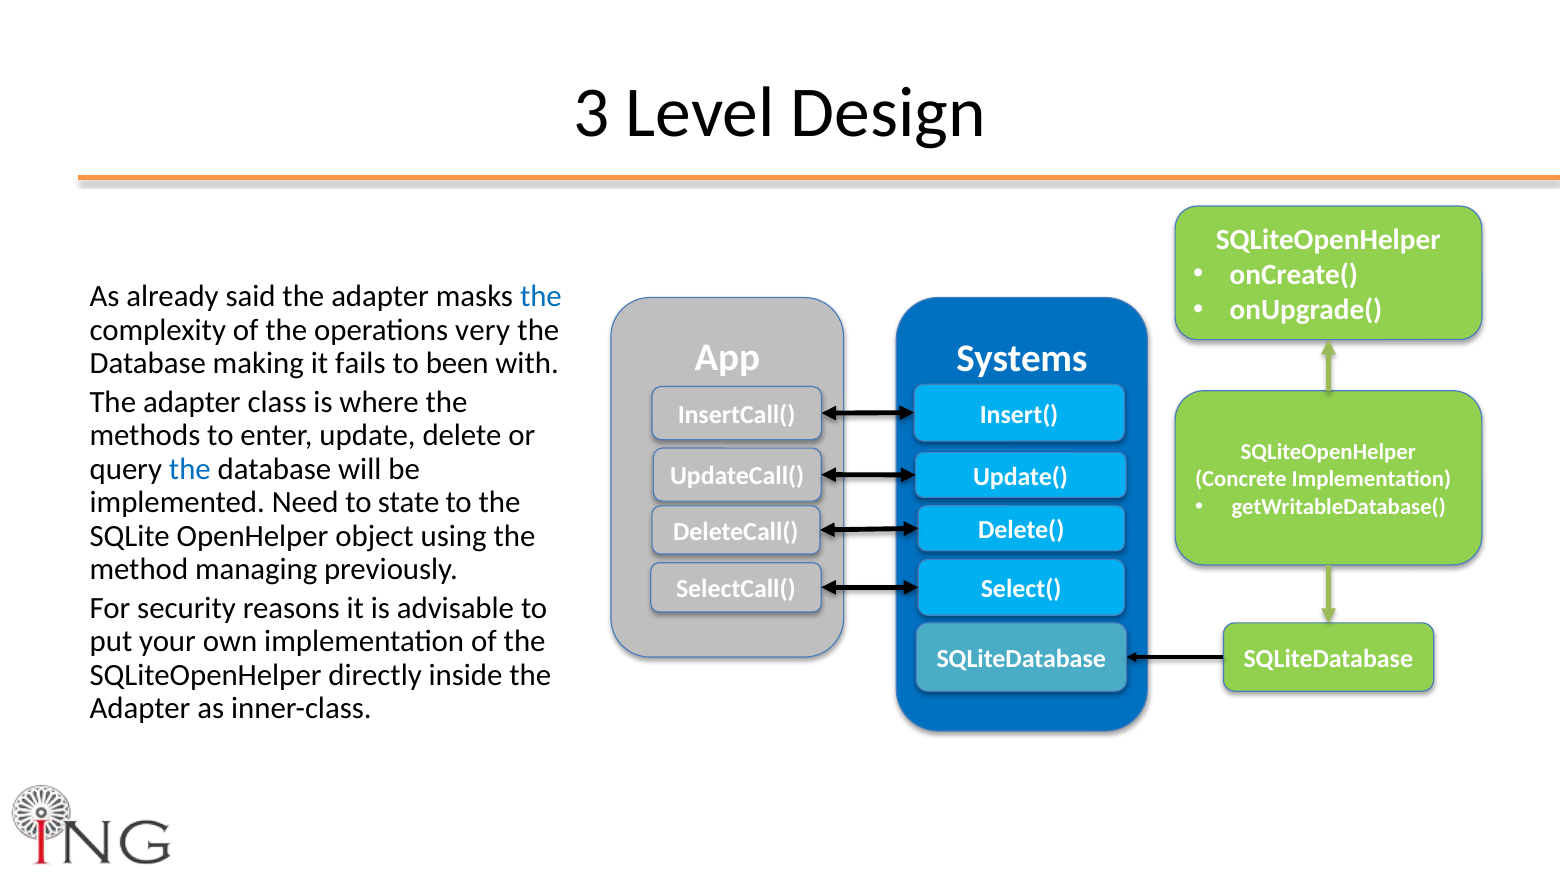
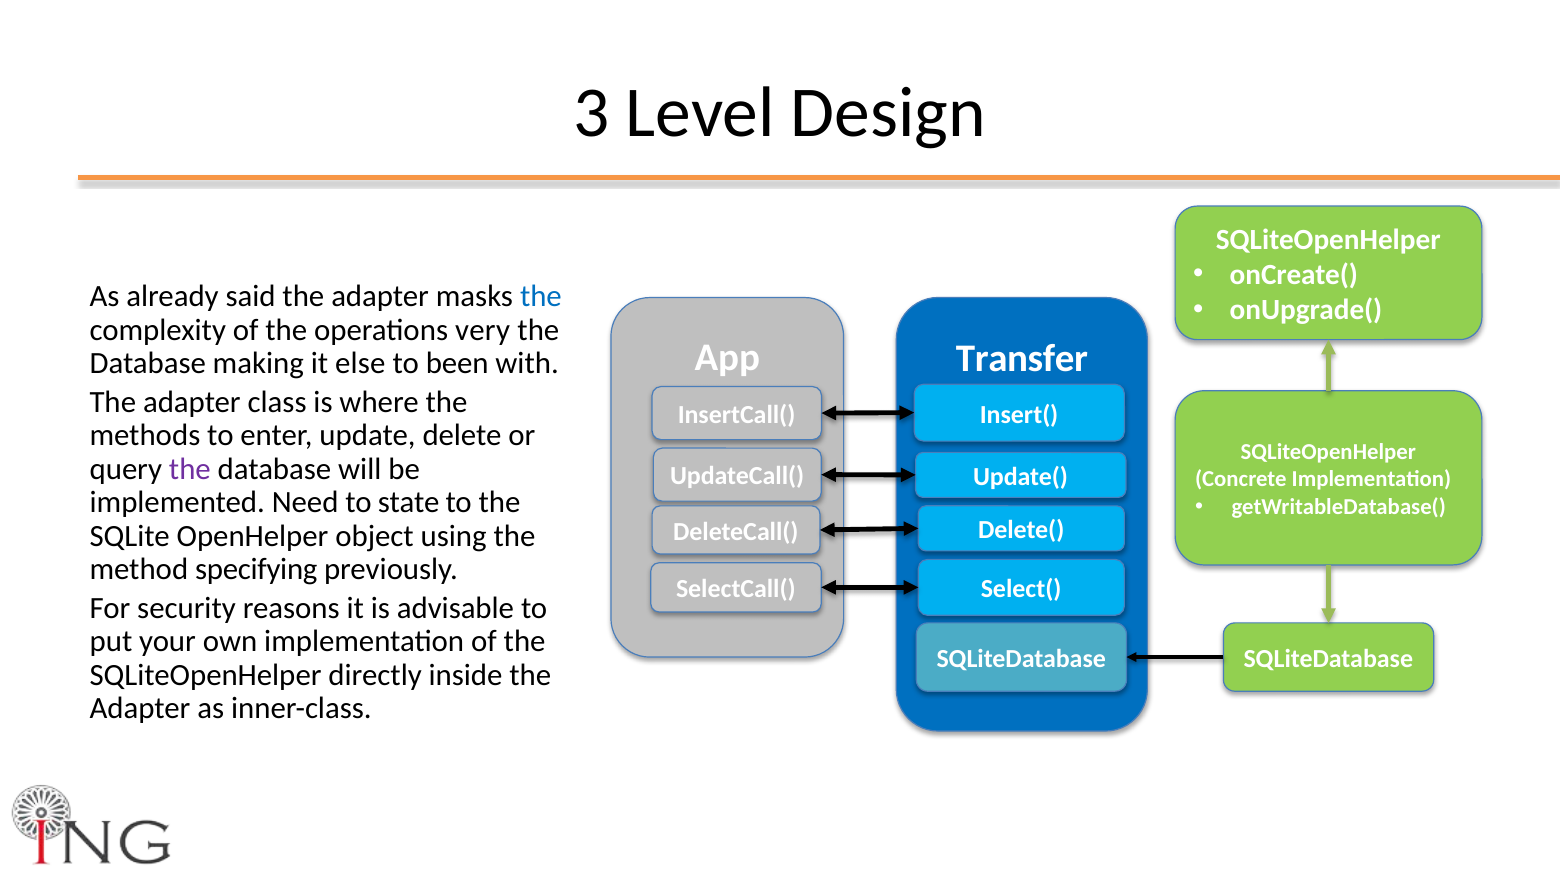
Systems: Systems -> Transfer
fails: fails -> else
the at (190, 469) colour: blue -> purple
managing: managing -> specifying
